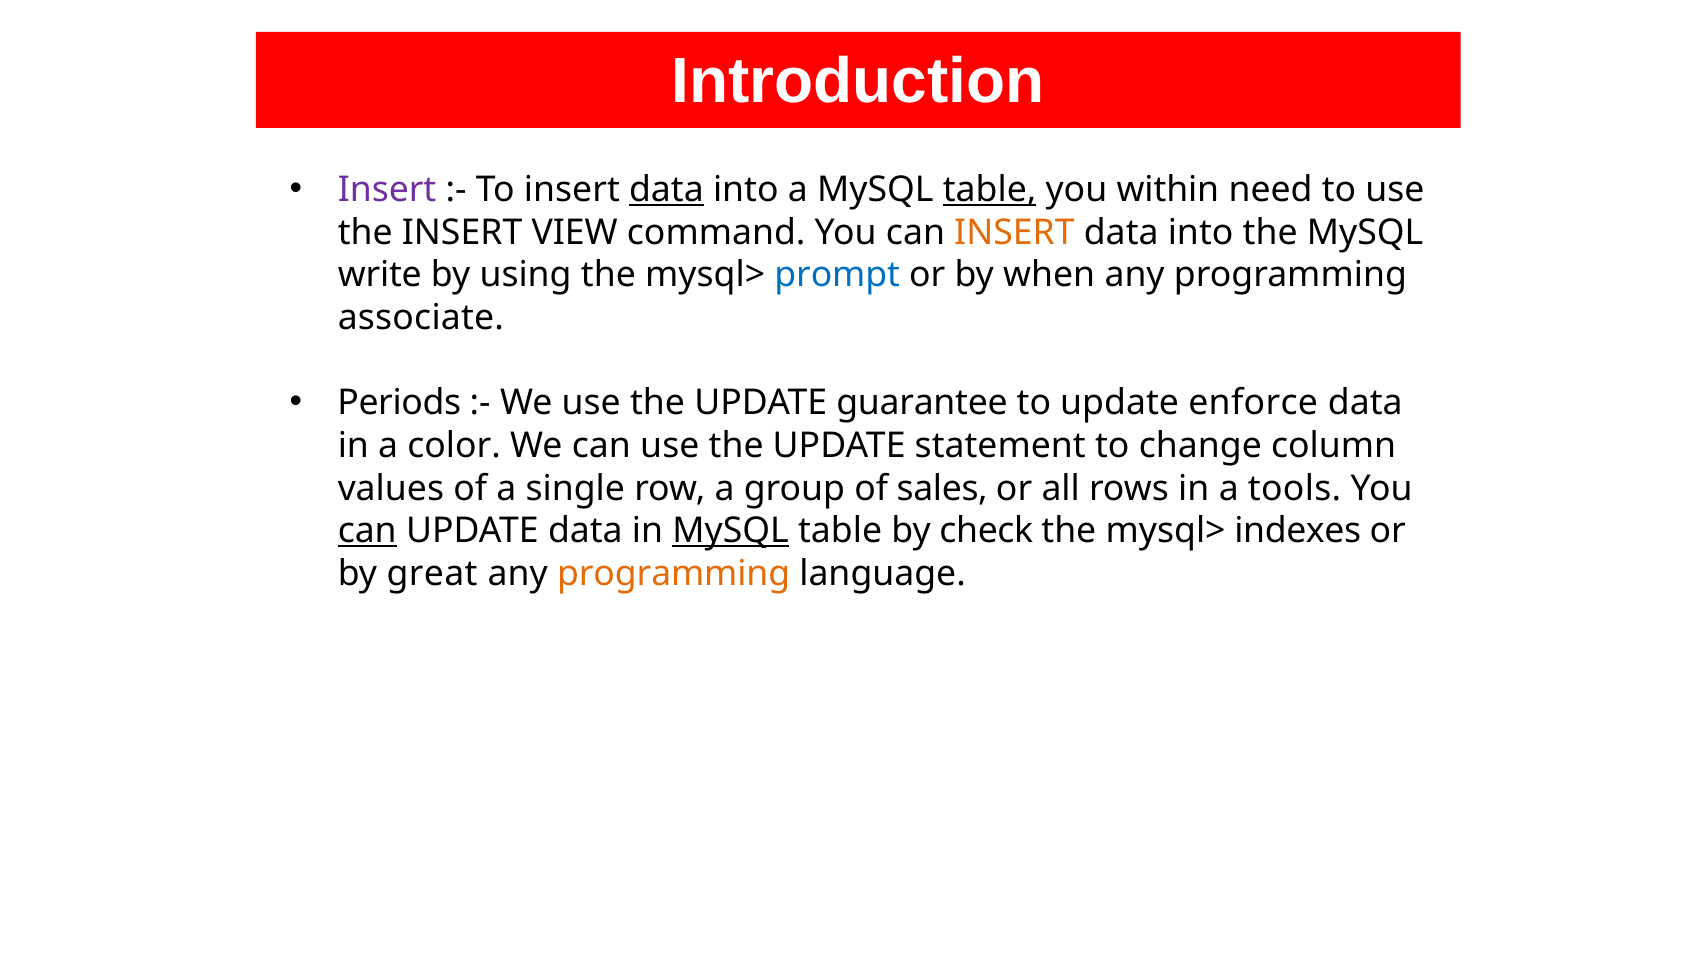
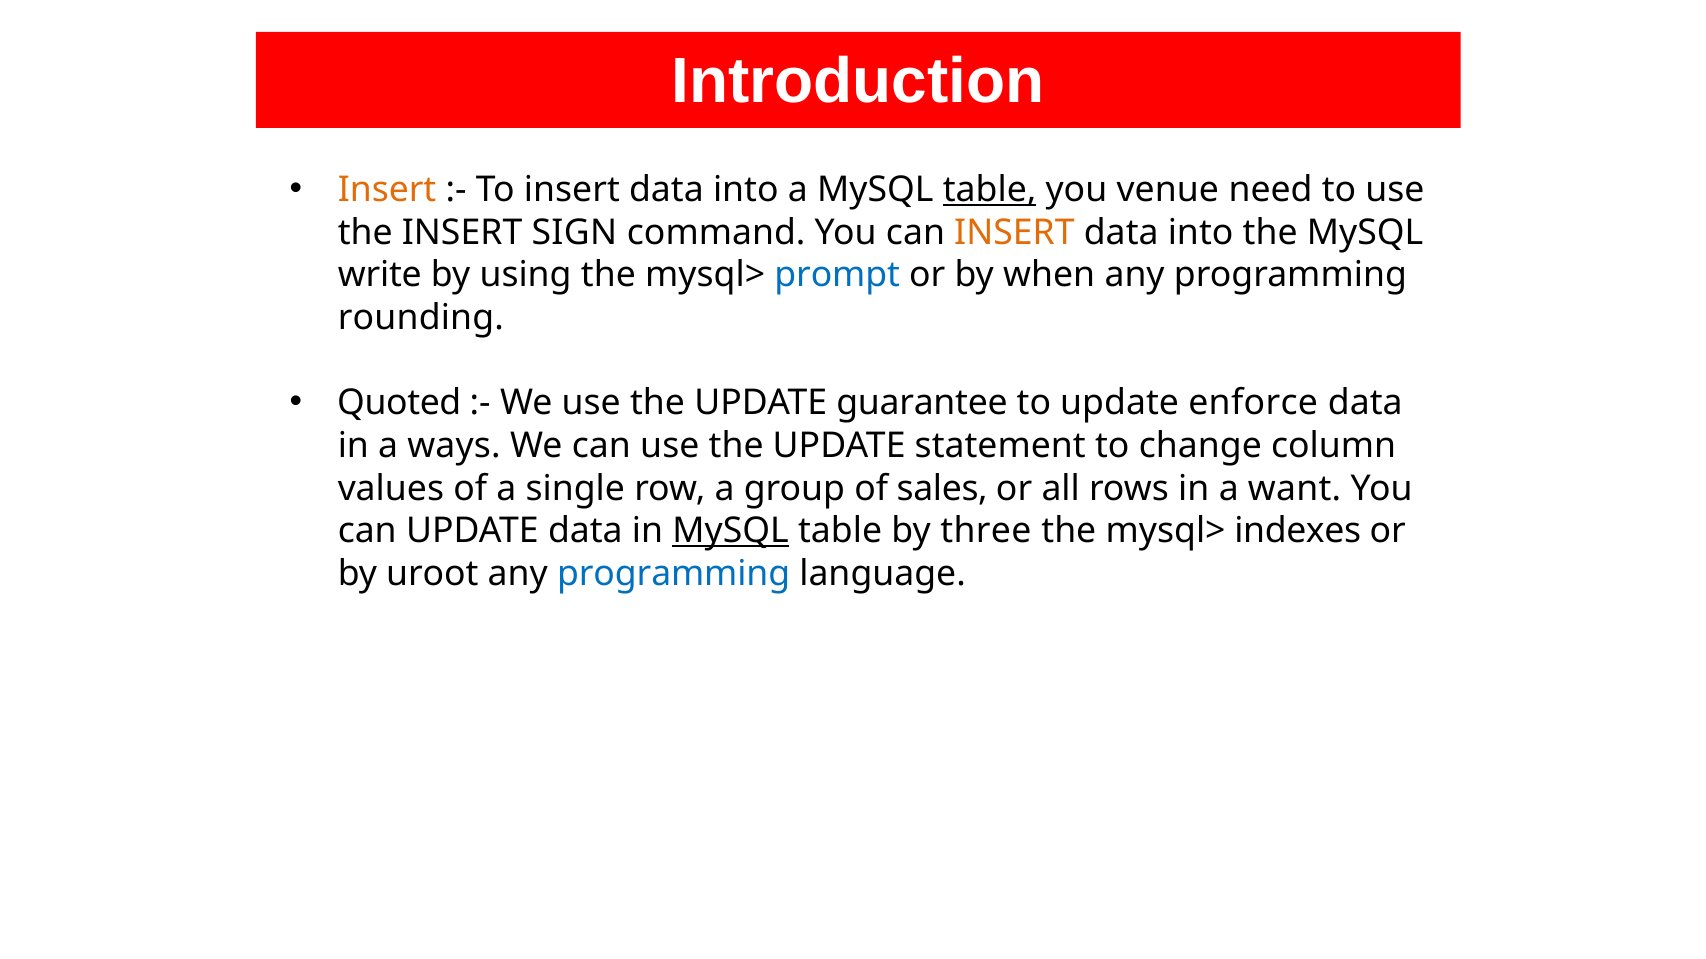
Insert at (387, 190) colour: purple -> orange
data at (666, 190) underline: present -> none
within: within -> venue
VIEW: VIEW -> SIGN
associate: associate -> rounding
Periods: Periods -> Quoted
color: color -> ways
tools: tools -> want
can at (367, 531) underline: present -> none
check: check -> three
great: great -> uroot
programming at (674, 574) colour: orange -> blue
